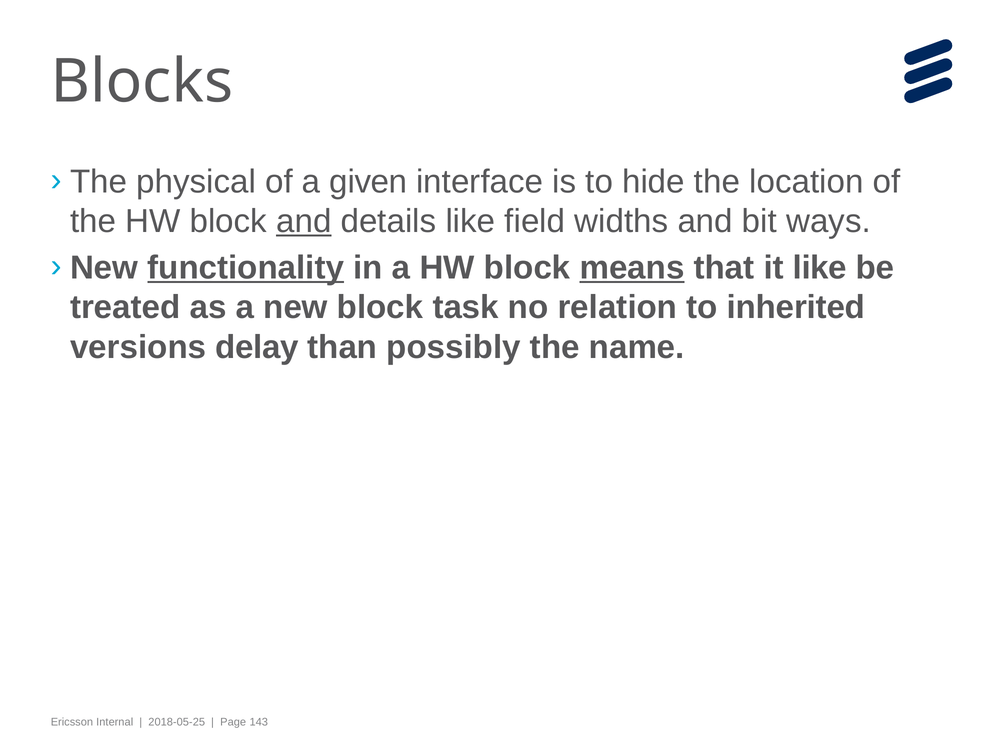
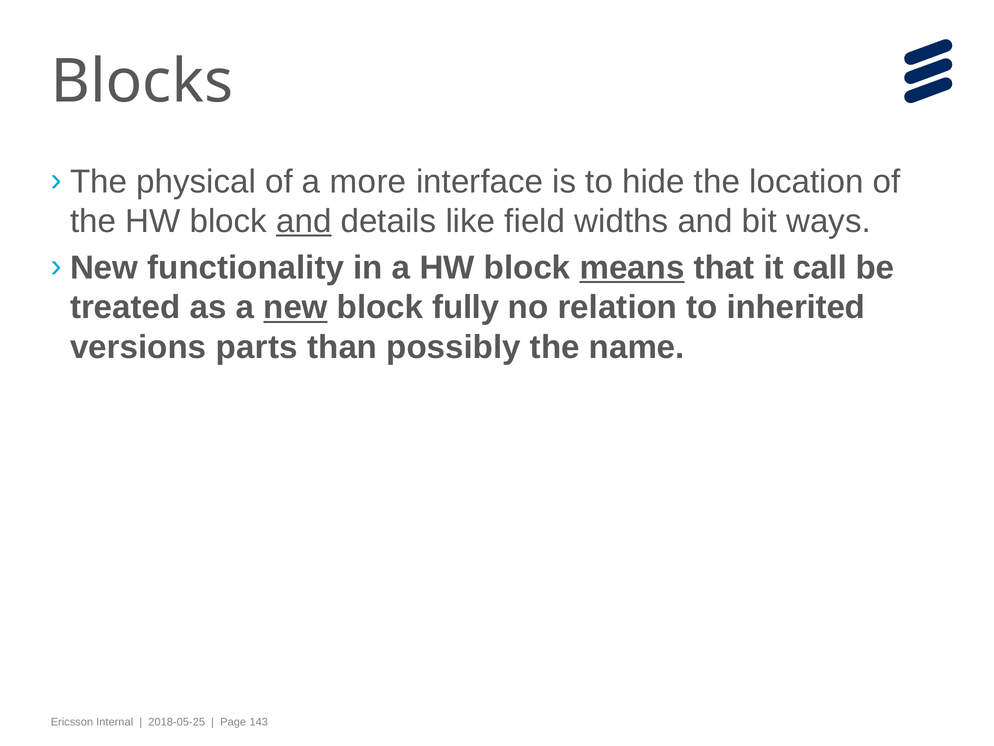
given: given -> more
functionality underline: present -> none
it like: like -> call
new underline: none -> present
task: task -> fully
delay: delay -> parts
